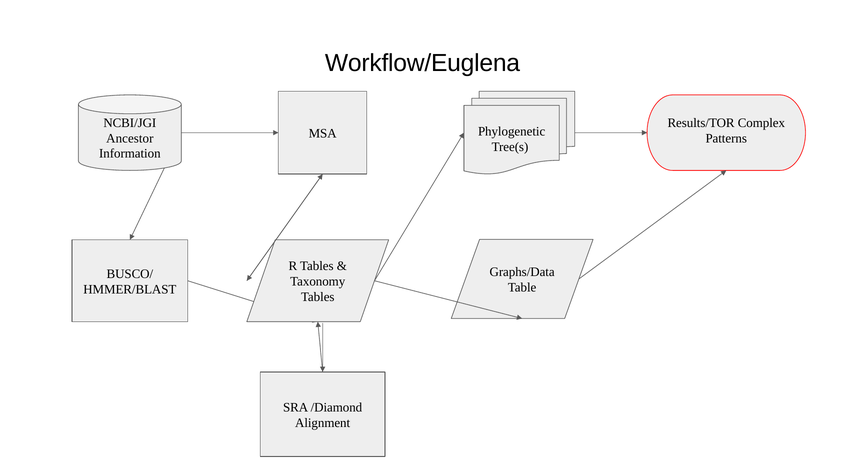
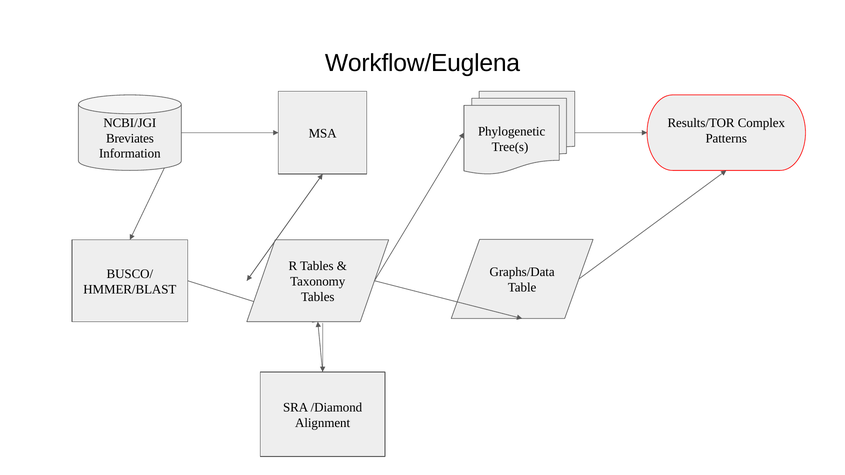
Ancestor: Ancestor -> Breviates
